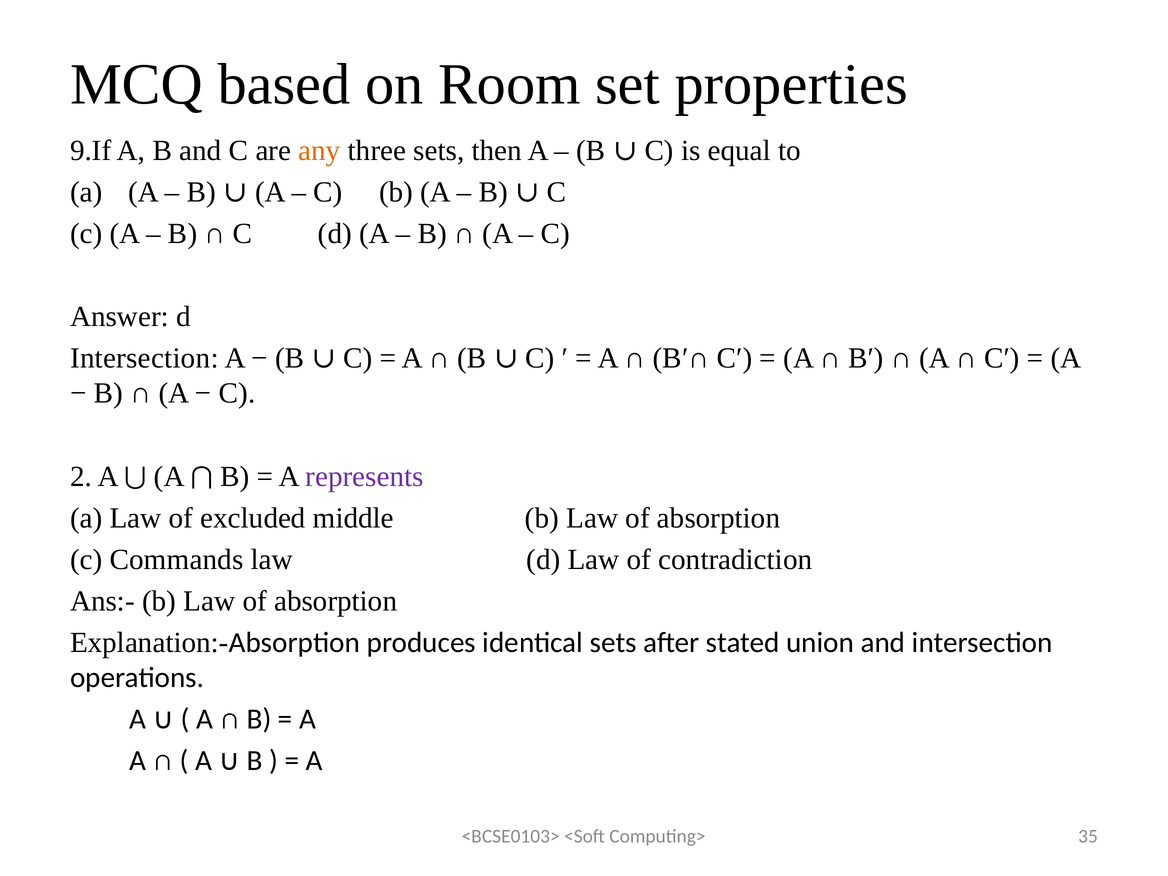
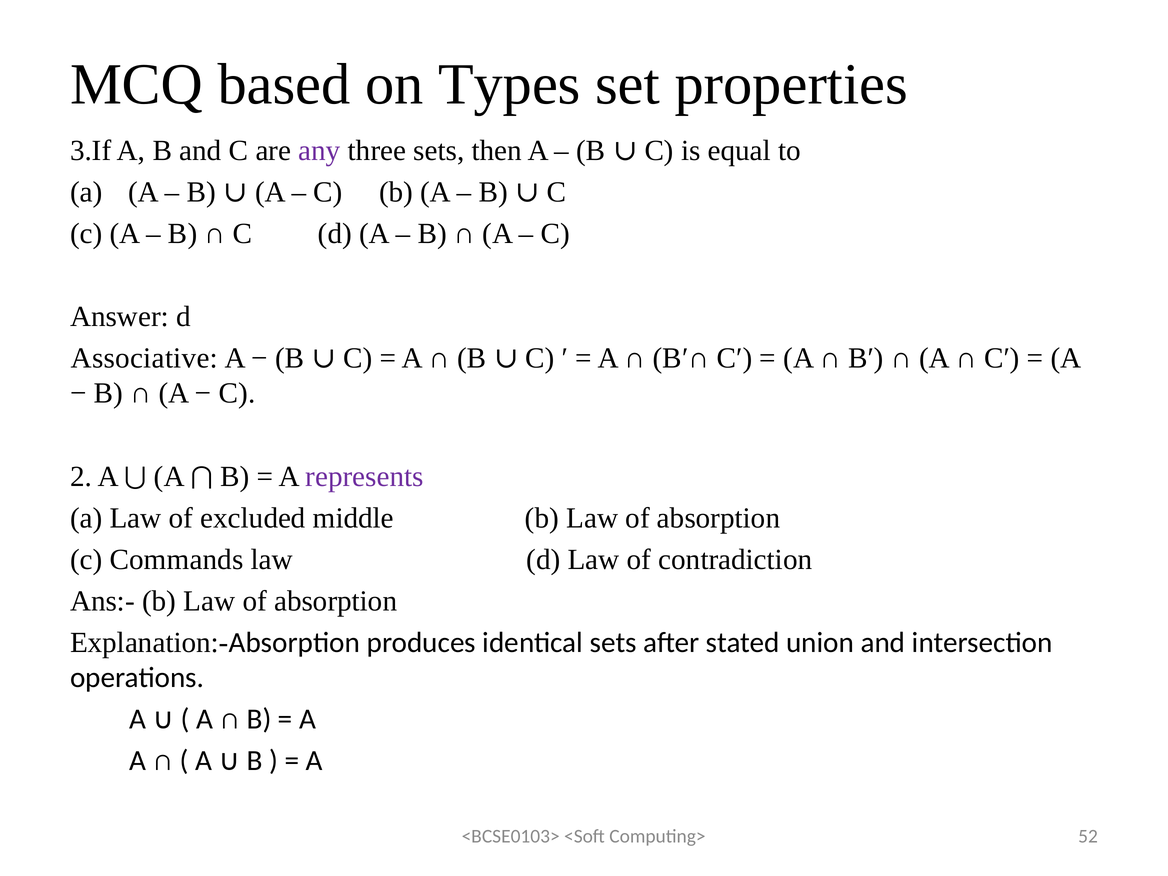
Room: Room -> Types
9.If: 9.If -> 3.If
any colour: orange -> purple
Intersection at (144, 358): Intersection -> Associative
35: 35 -> 52
